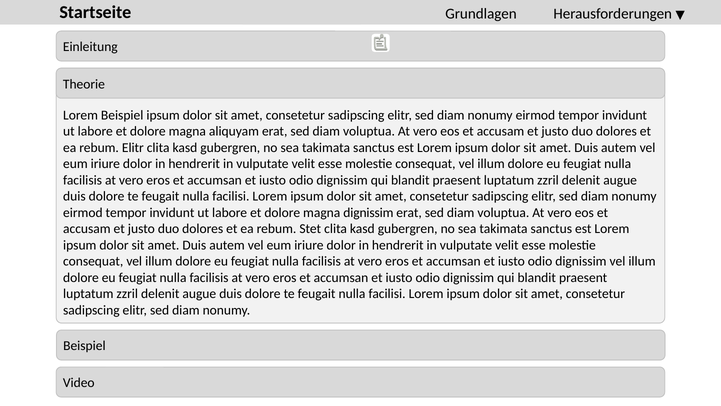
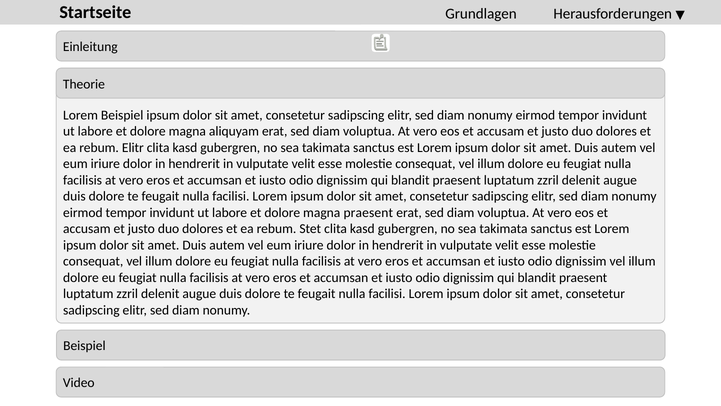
magna dignissim: dignissim -> praesent
